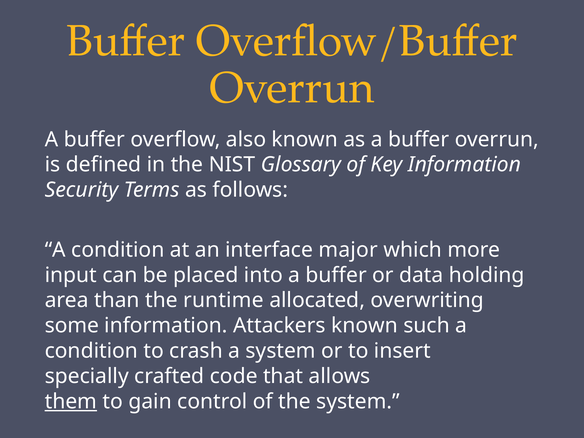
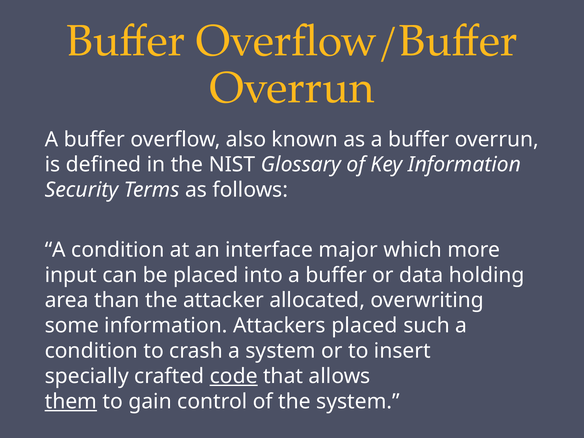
runtime: runtime -> attacker
Attackers known: known -> placed
code underline: none -> present
